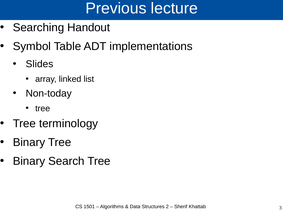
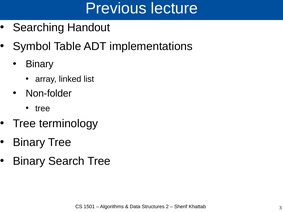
Slides at (39, 64): Slides -> Binary
Non-today: Non-today -> Non-folder
